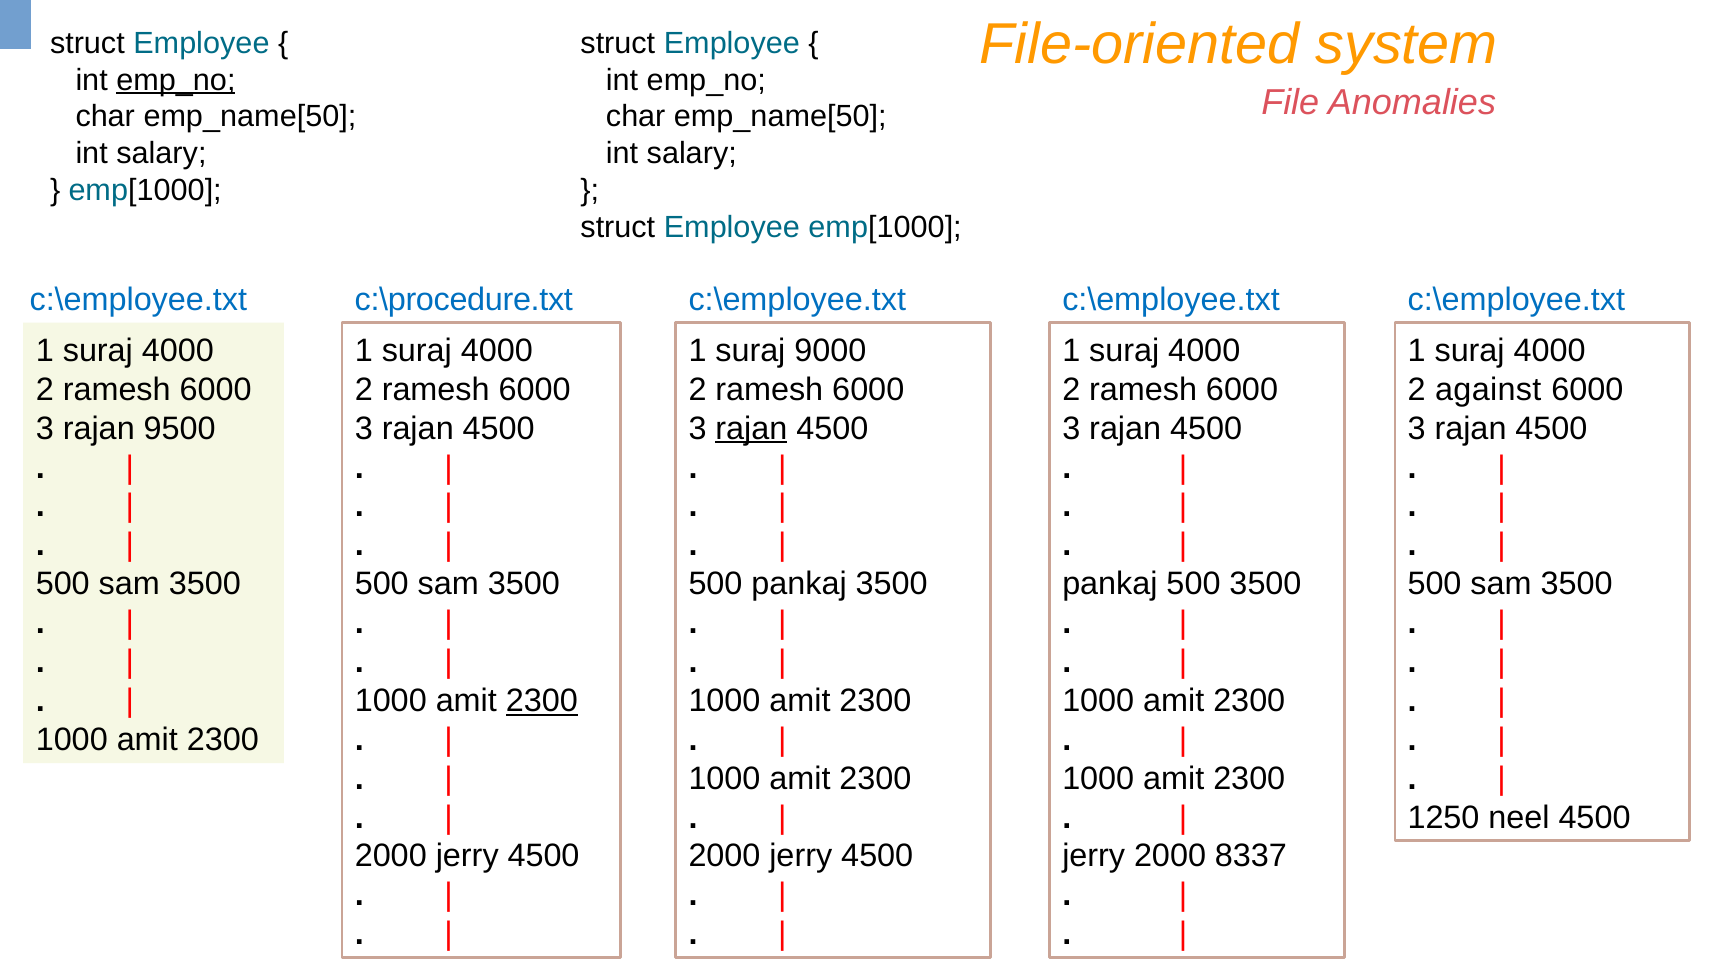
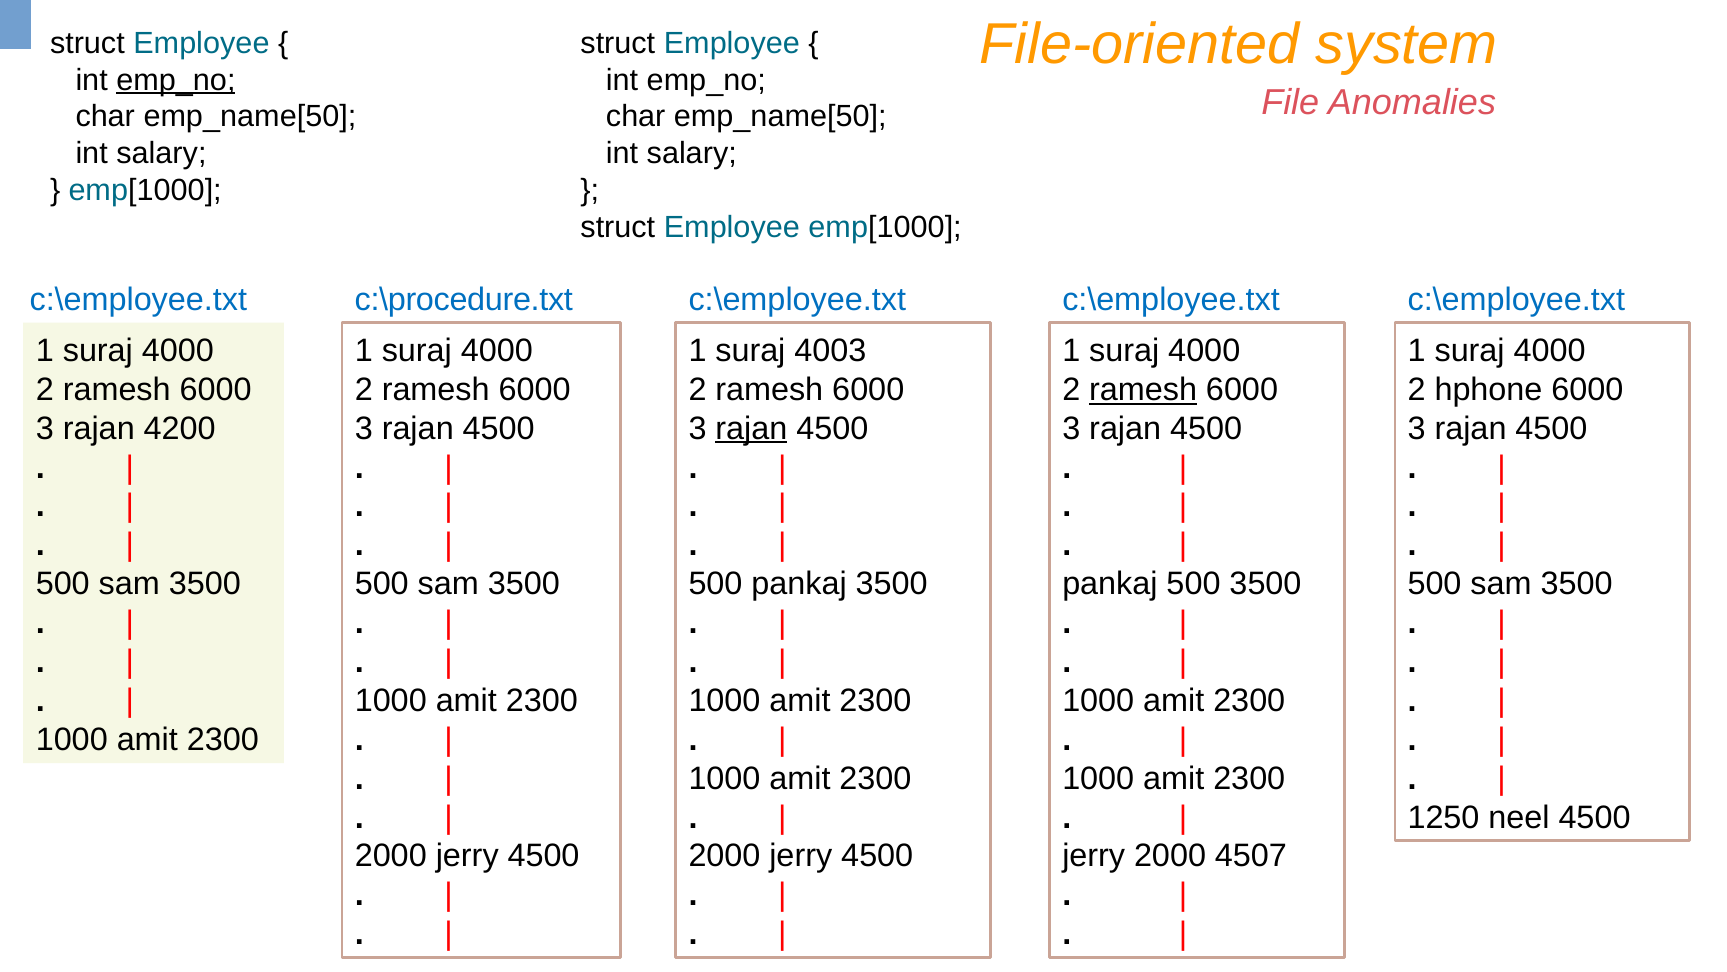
9000: 9000 -> 4003
ramesh at (1143, 389) underline: none -> present
against: against -> hphone
9500: 9500 -> 4200
2300 at (542, 700) underline: present -> none
8337: 8337 -> 4507
